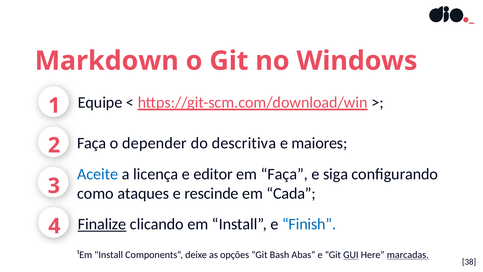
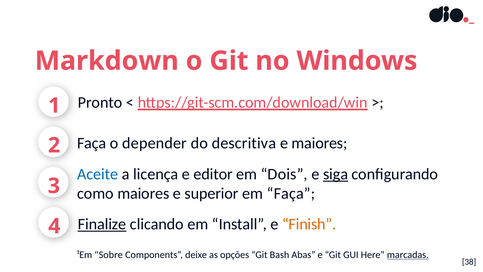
Equipe: Equipe -> Pronto
em Faça: Faça -> Dois
siga underline: none -> present
como ataques: ataques -> maiores
rescinde: rescinde -> superior
em Cada: Cada -> Faça
Finish colour: blue -> orange
¹Em Install: Install -> Sobre
GUI underline: present -> none
